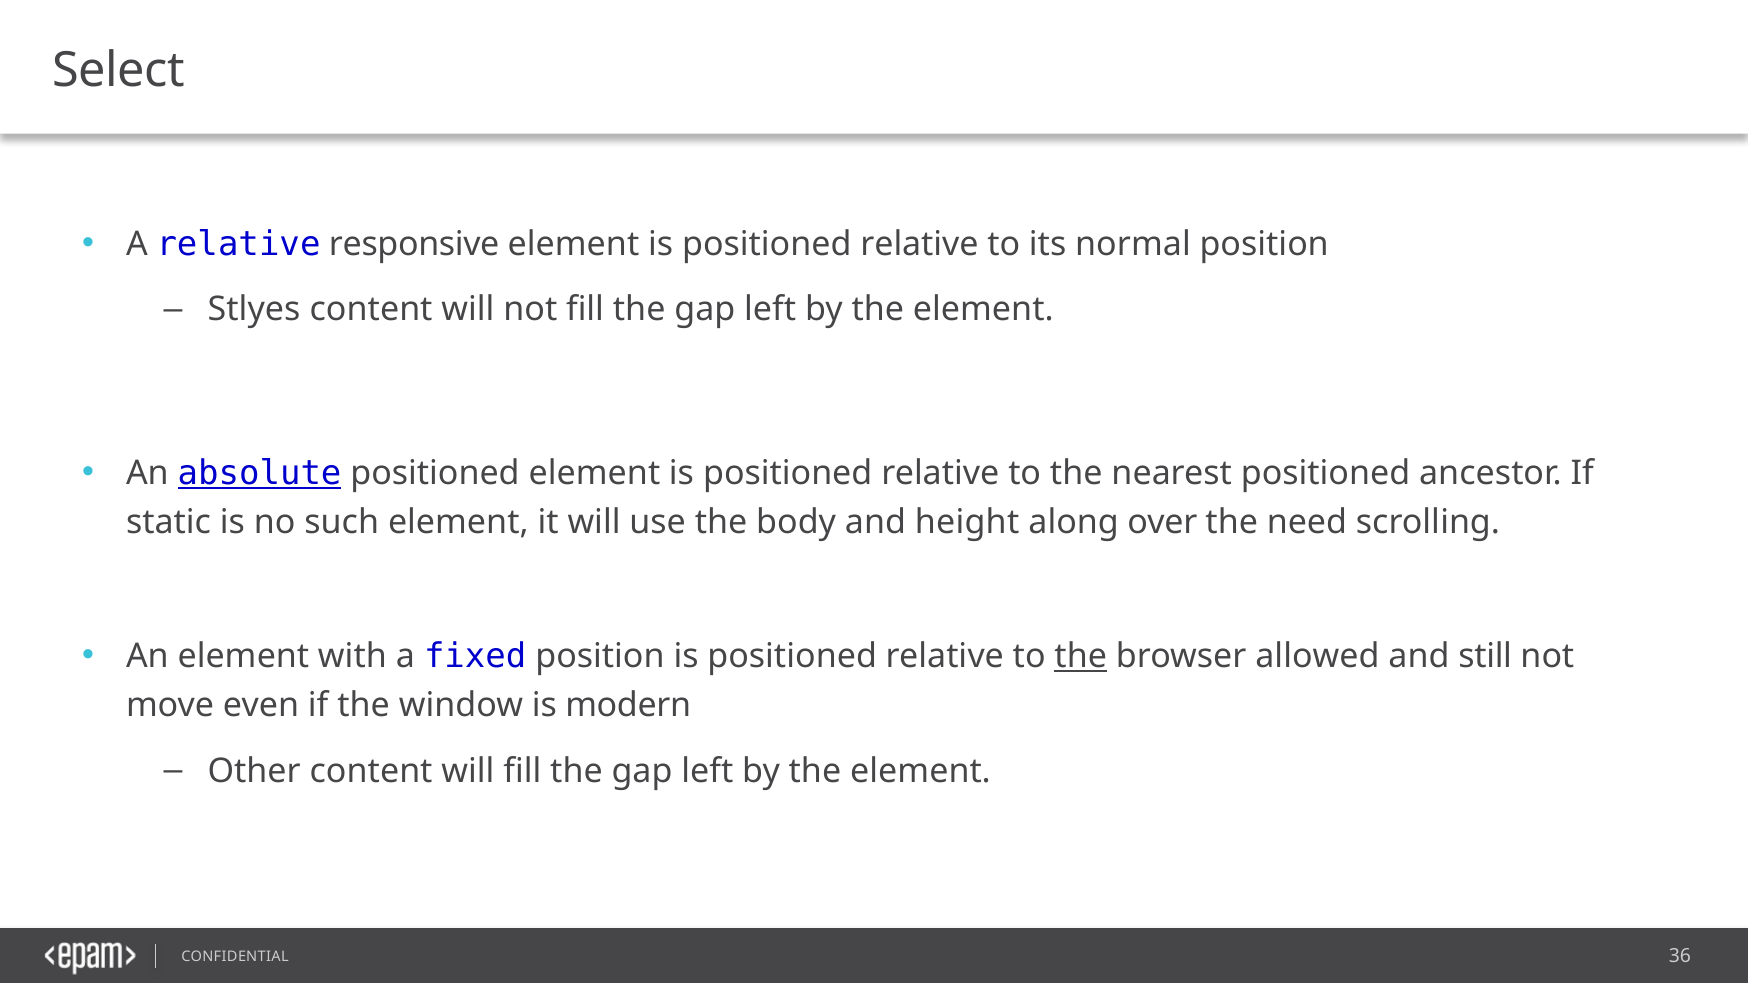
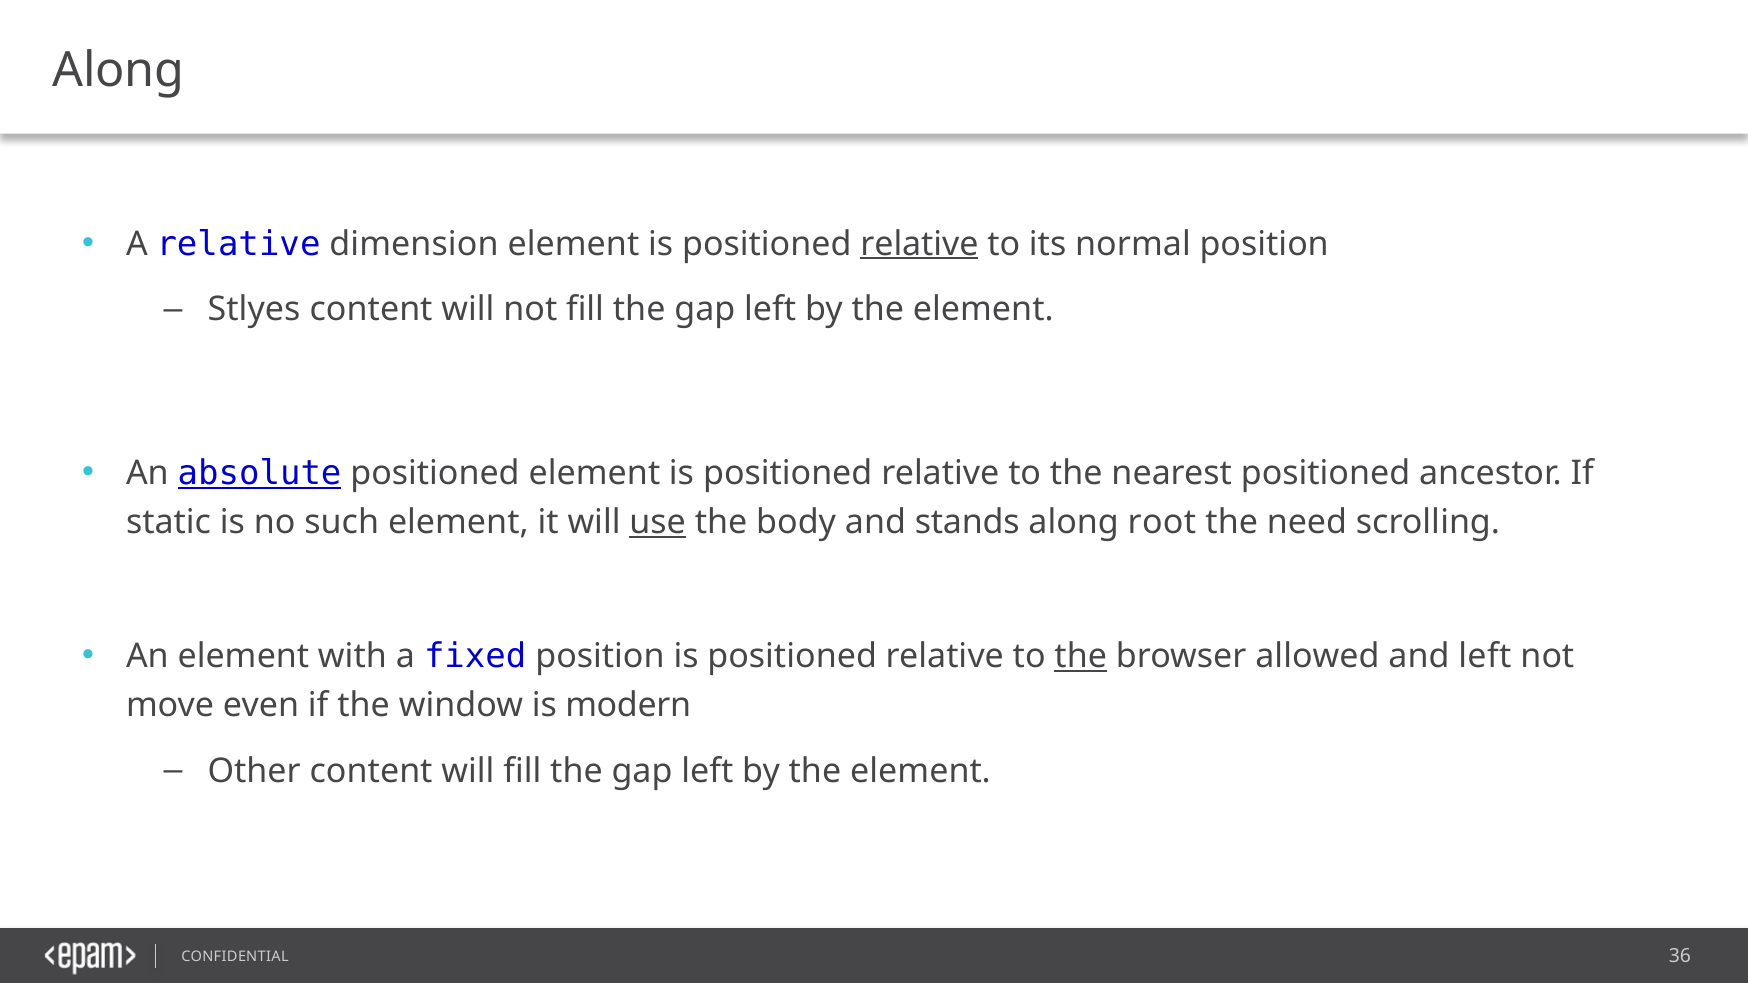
Select at (118, 70): Select -> Along
responsive: responsive -> dimension
relative at (919, 244) underline: none -> present
use underline: none -> present
height: height -> stands
over: over -> root
and still: still -> left
